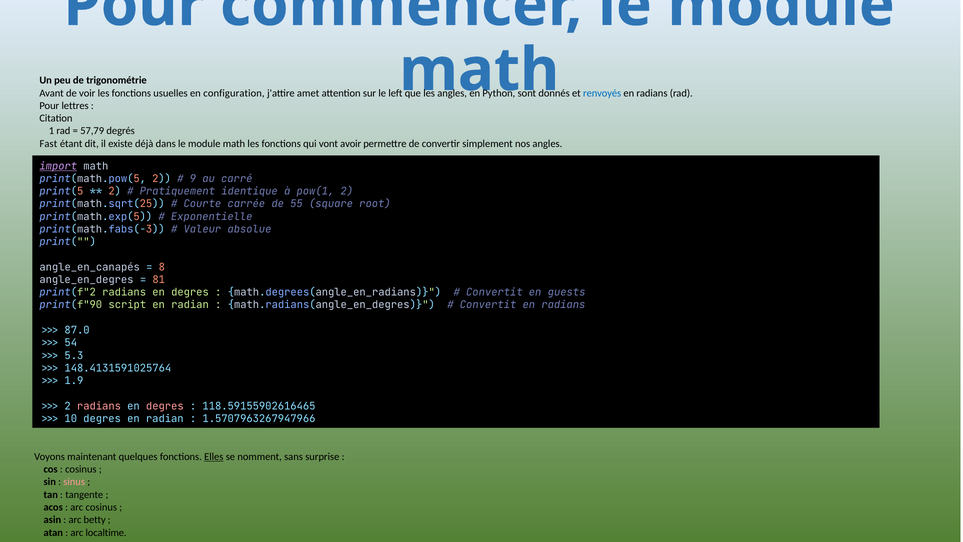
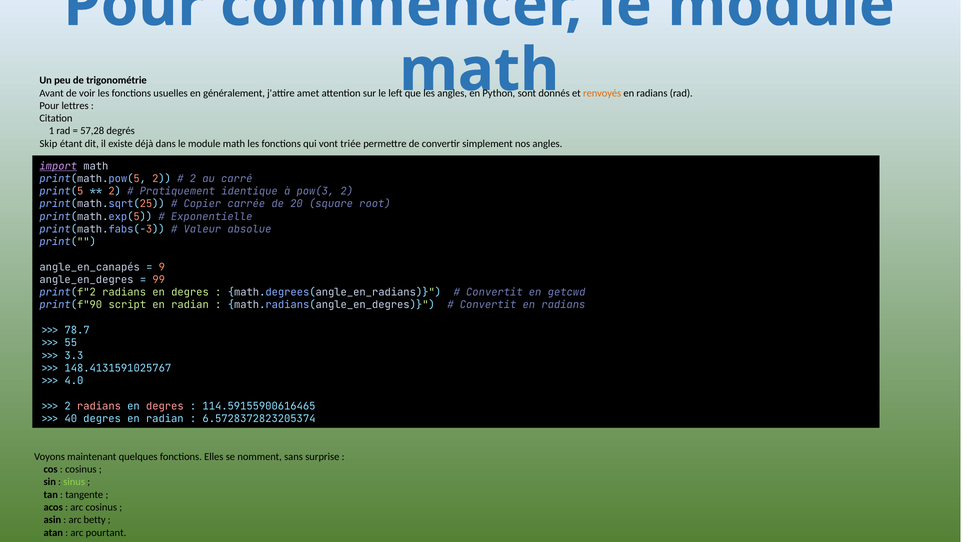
configuration: configuration -> généralement
renvoyés colour: blue -> orange
57,79: 57,79 -> 57,28
Fast: Fast -> Skip
avoir: avoir -> triée
9 at (193, 179): 9 -> 2
pow(1: pow(1 -> pow(3
Courte: Courte -> Copier
55: 55 -> 20
8: 8 -> 9
81: 81 -> 99
guests: guests -> getcwd
87.0: 87.0 -> 78.7
54: 54 -> 55
5.3: 5.3 -> 3.3
148.4131591025764: 148.4131591025764 -> 148.4131591025767
1.9: 1.9 -> 4.0
118.59155902616465: 118.59155902616465 -> 114.59155900616465
10: 10 -> 40
1.5707963267947966: 1.5707963267947966 -> 6.5728372823205374
Elles underline: present -> none
sinus colour: pink -> light green
localtime: localtime -> pourtant
